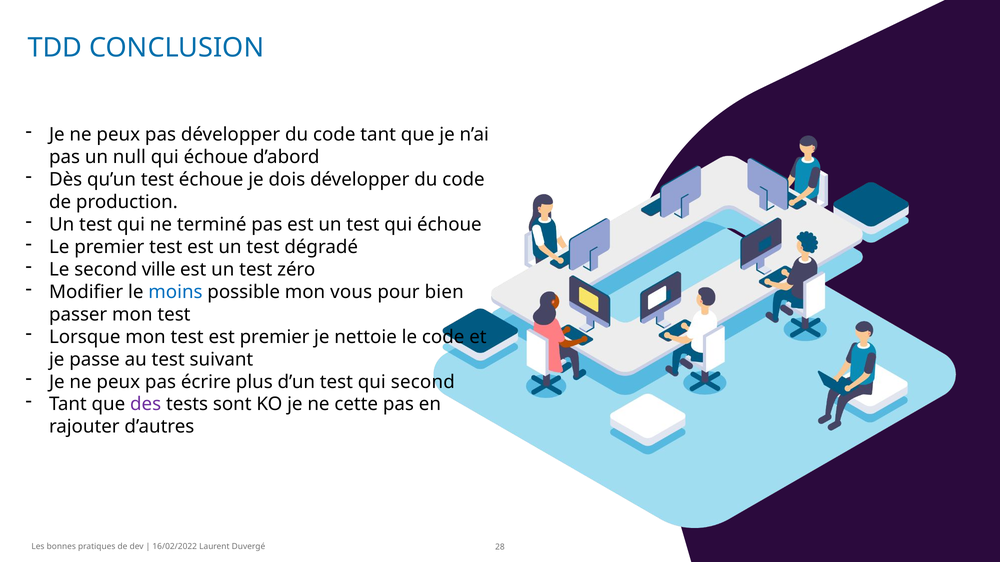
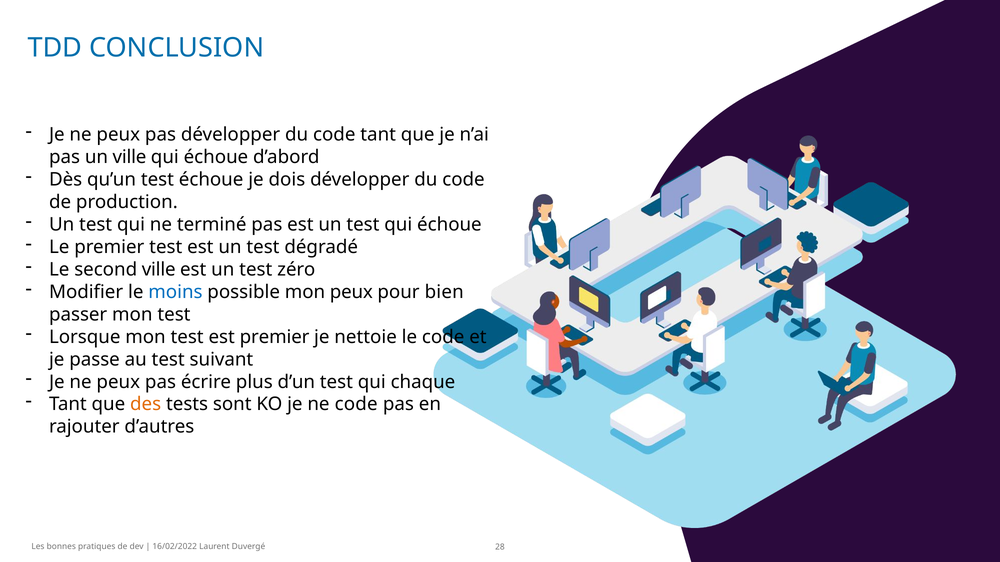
un null: null -> ville
mon vous: vous -> peux
qui second: second -> chaque
des colour: purple -> orange
ne cette: cette -> code
